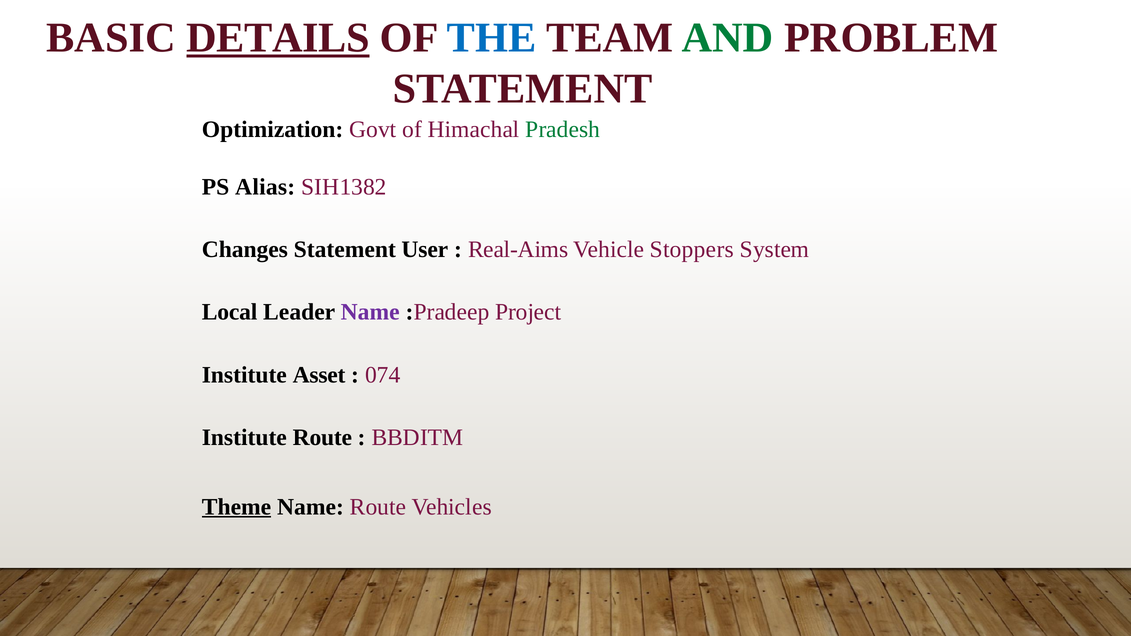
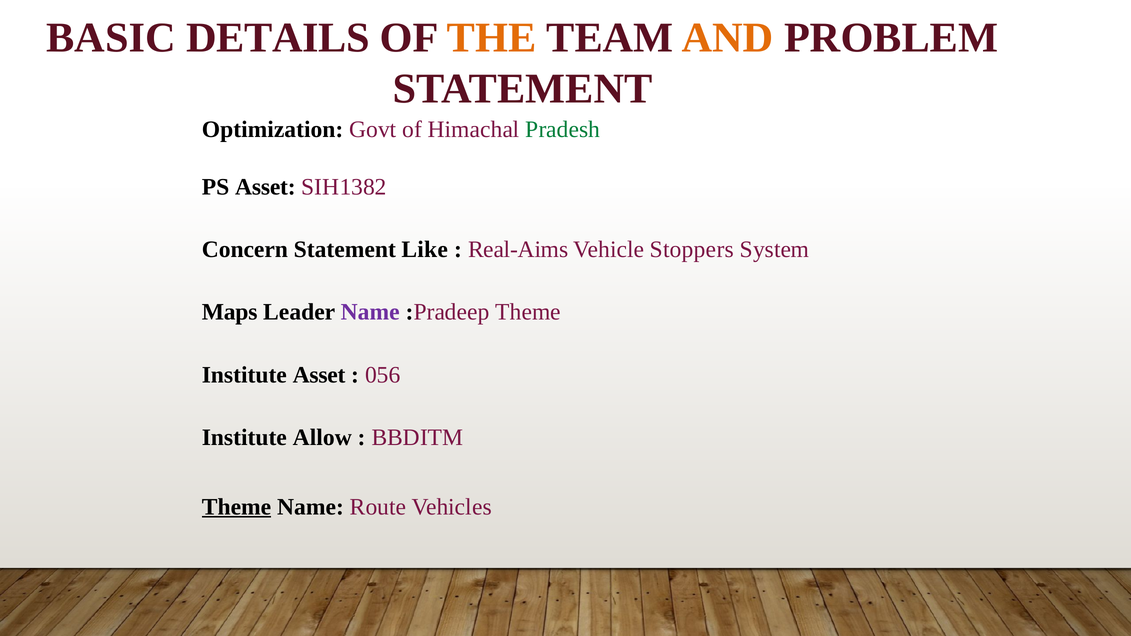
DETAILS underline: present -> none
THE colour: blue -> orange
AND colour: green -> orange
PS Alias: Alias -> Asset
Changes: Changes -> Concern
User: User -> Like
Local: Local -> Maps
:Pradeep Project: Project -> Theme
074: 074 -> 056
Institute Route: Route -> Allow
